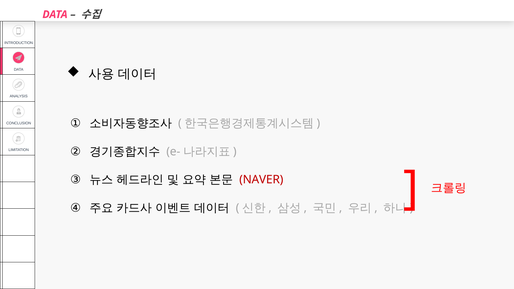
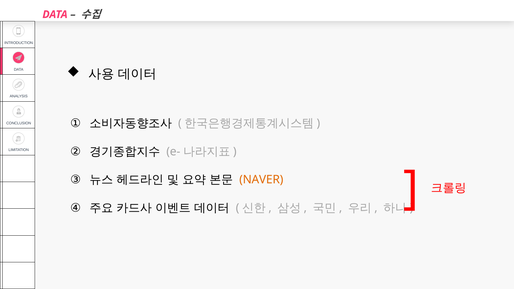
NAVER colour: red -> orange
